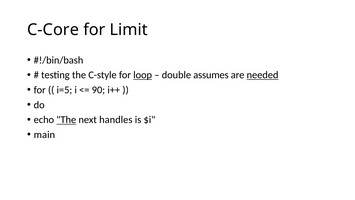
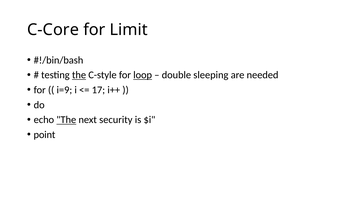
the at (79, 75) underline: none -> present
assumes: assumes -> sleeping
needed underline: present -> none
i=5: i=5 -> i=9
90: 90 -> 17
handles: handles -> security
main: main -> point
